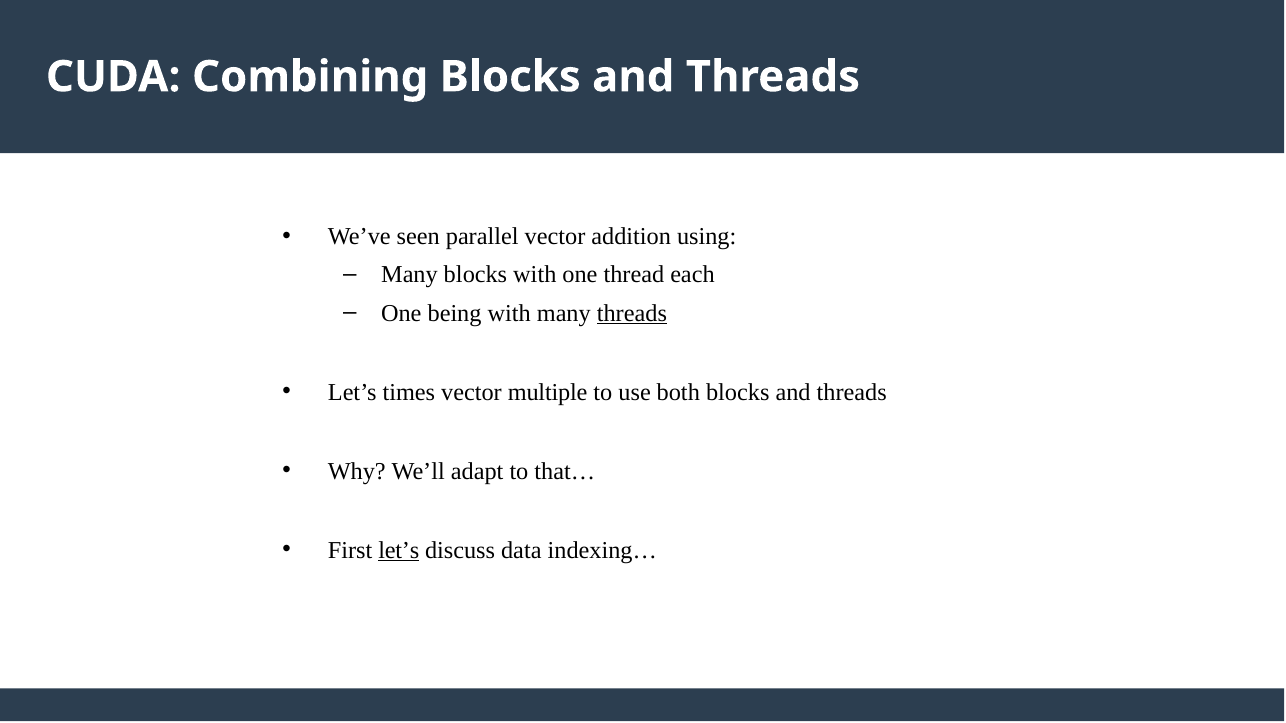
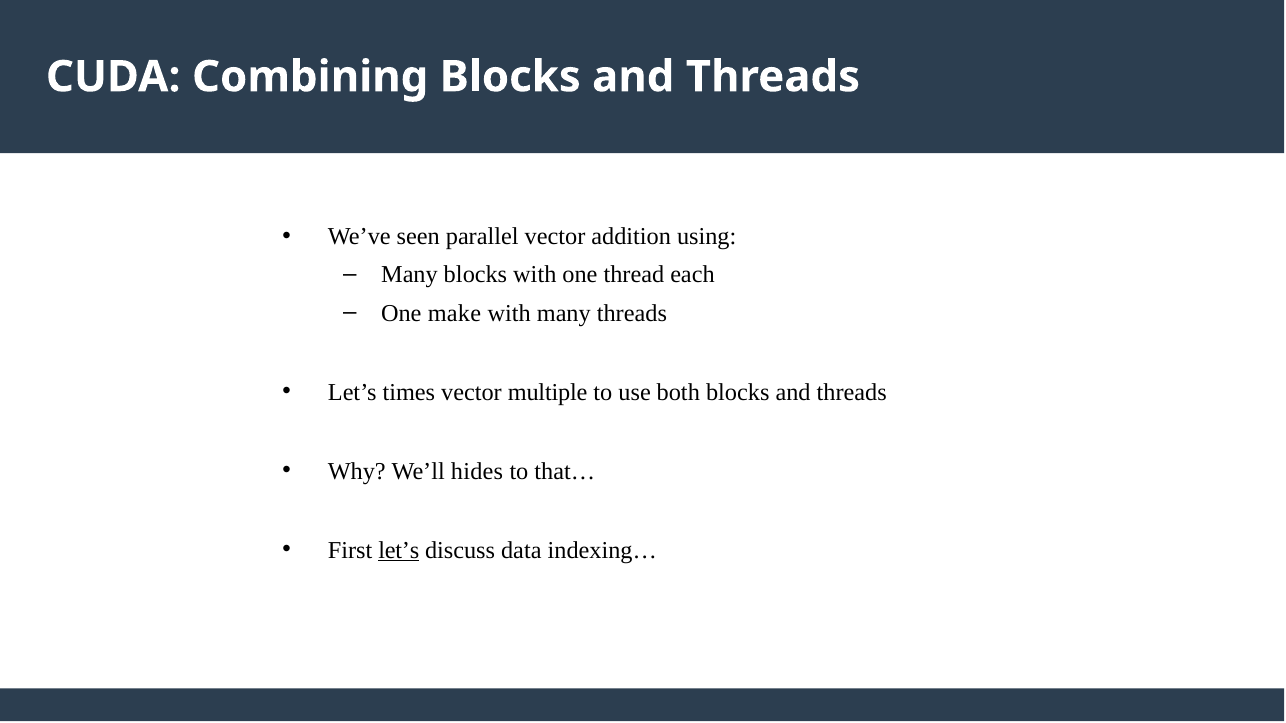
being: being -> make
threads at (632, 313) underline: present -> none
adapt: adapt -> hides
